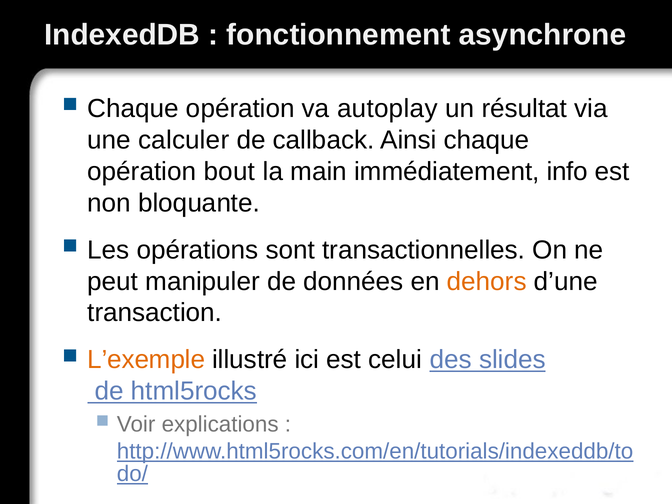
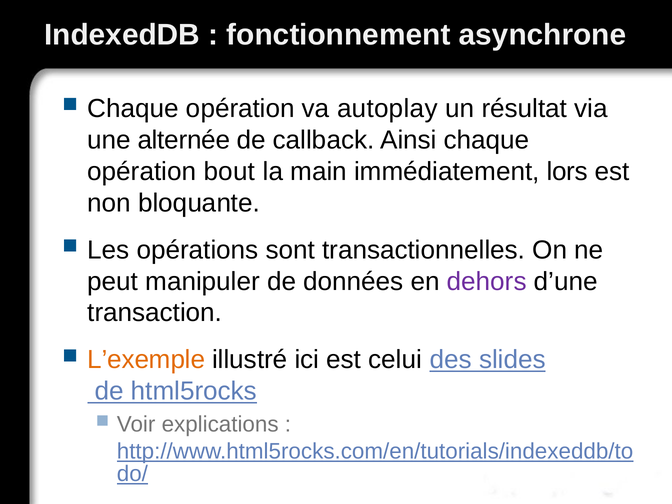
calculer: calculer -> alternée
info: info -> lors
dehors colour: orange -> purple
